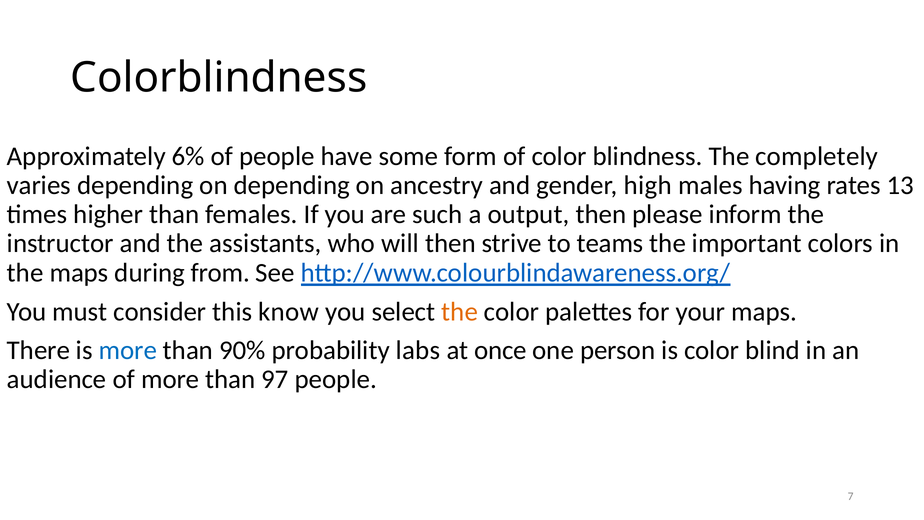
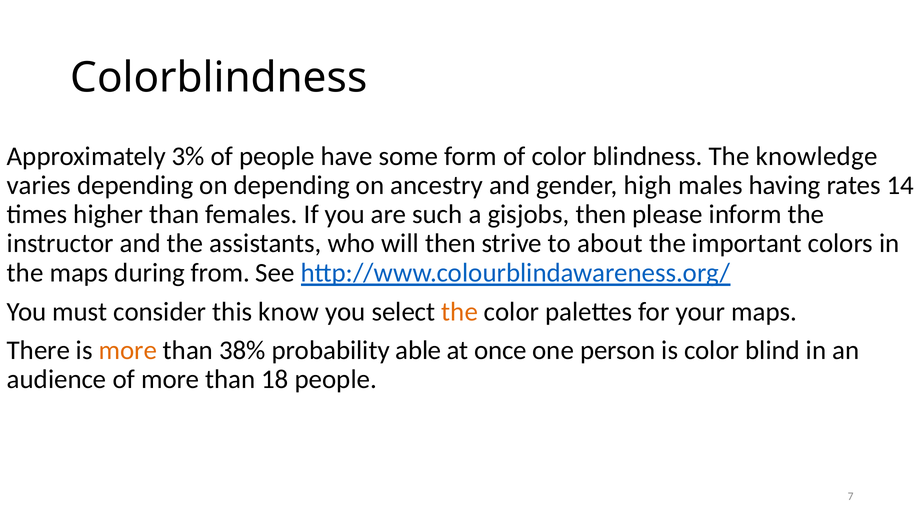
6%: 6% -> 3%
completely: completely -> knowledge
13: 13 -> 14
output: output -> gisjobs
teams: teams -> about
more at (128, 350) colour: blue -> orange
90%: 90% -> 38%
labs: labs -> able
97: 97 -> 18
